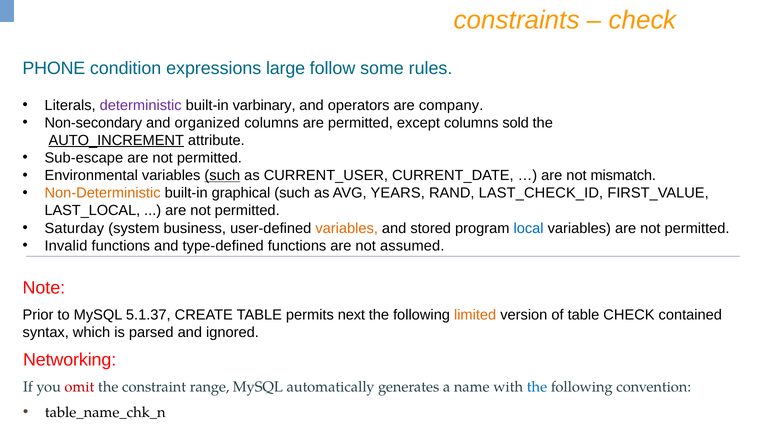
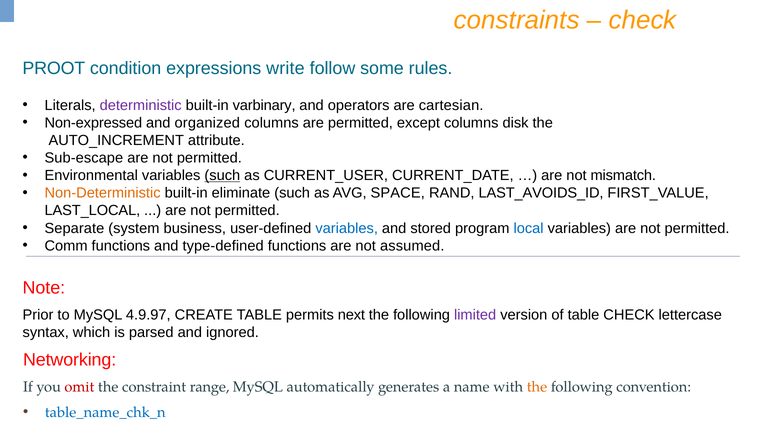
PHONE: PHONE -> PROOT
large: large -> write
company: company -> cartesian
Non-secondary: Non-secondary -> Non-expressed
sold: sold -> disk
AUTO_INCREMENT underline: present -> none
graphical: graphical -> eliminate
YEARS: YEARS -> SPACE
LAST_CHECK_ID: LAST_CHECK_ID -> LAST_AVOIDS_ID
Saturday: Saturday -> Separate
variables at (347, 228) colour: orange -> blue
Invalid: Invalid -> Comm
5.1.37: 5.1.37 -> 4.9.97
limited colour: orange -> purple
contained: contained -> lettercase
the at (537, 387) colour: blue -> orange
table_name_chk_n colour: black -> blue
